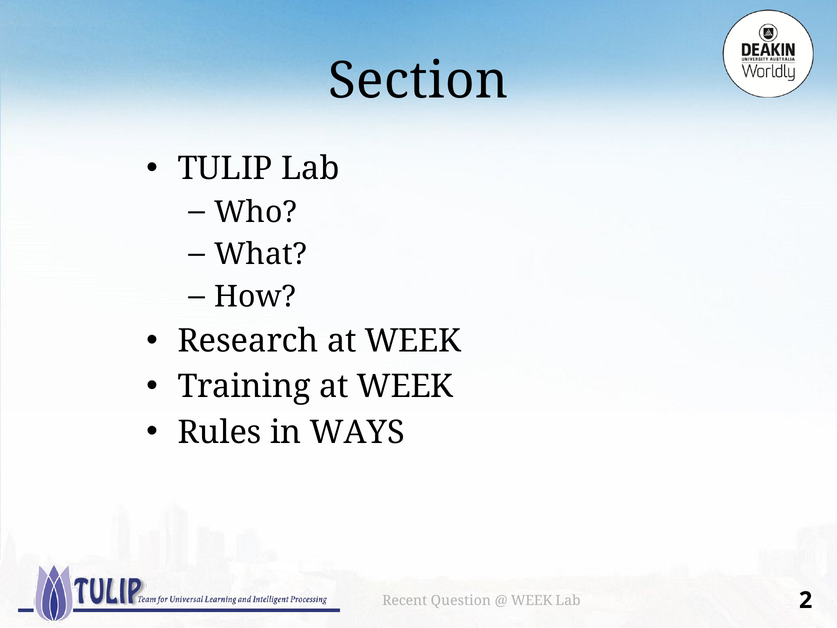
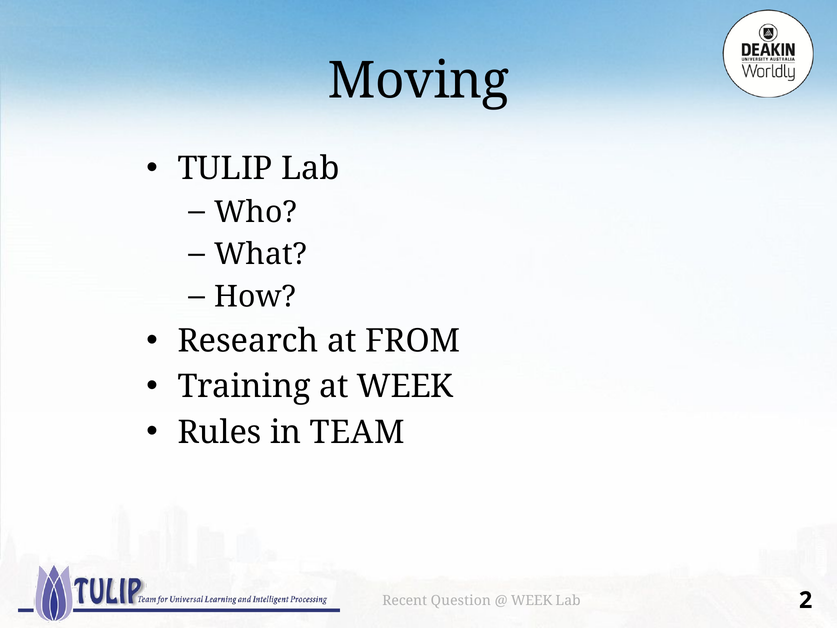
Section: Section -> Moving
Research at WEEK: WEEK -> FROM
WAYS: WAYS -> TEAM
